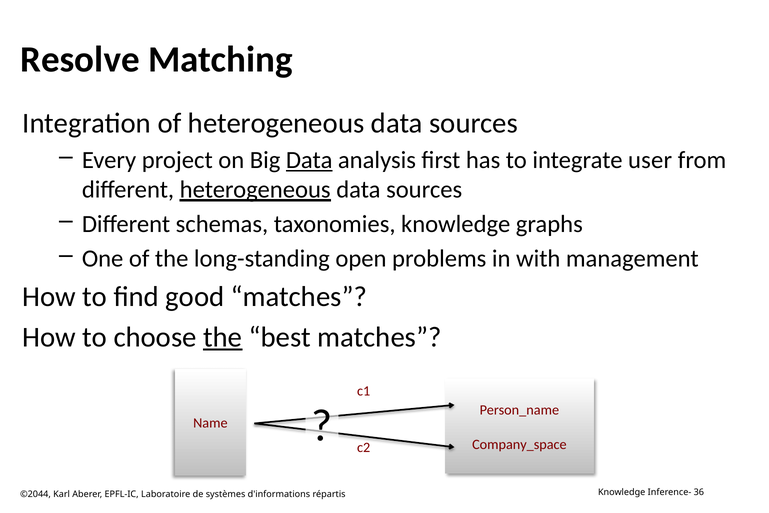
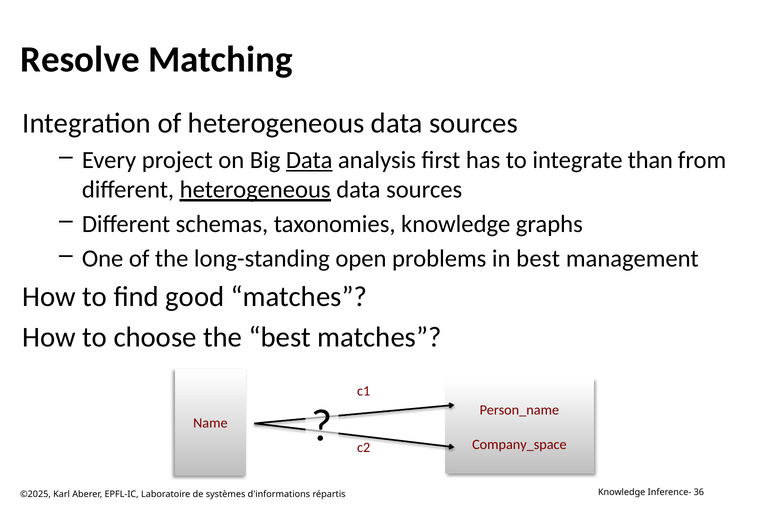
user: user -> than
in with: with -> best
the at (223, 337) underline: present -> none
©2044: ©2044 -> ©2025
